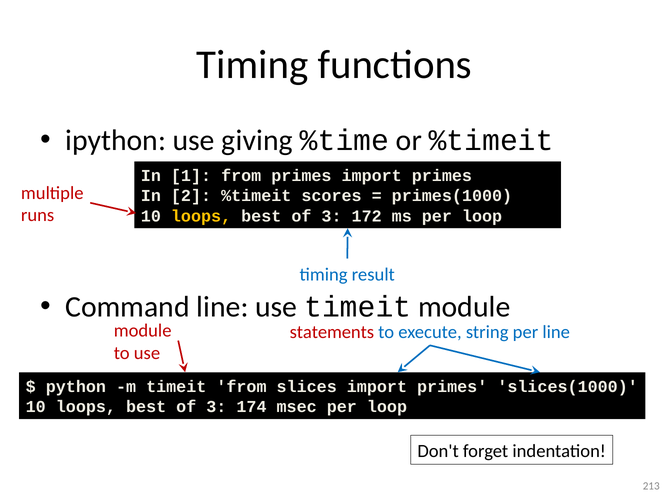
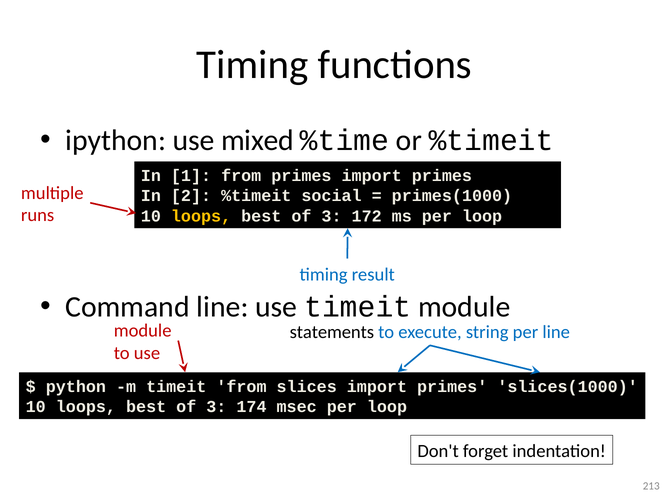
giving: giving -> mixed
scores: scores -> social
statements colour: red -> black
